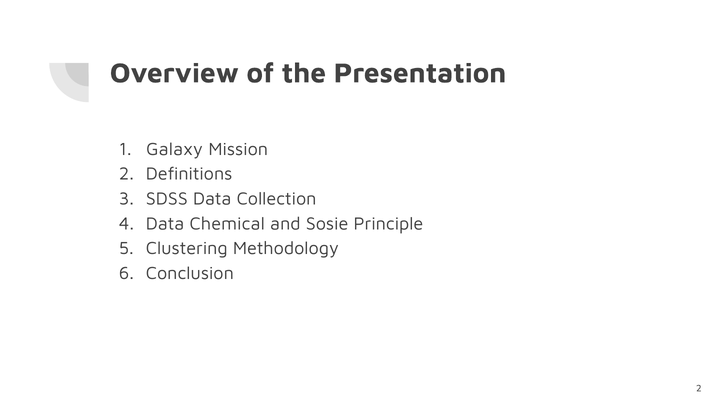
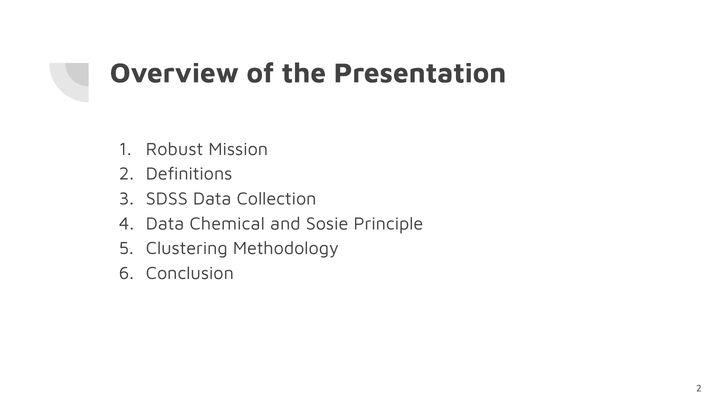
Galaxy: Galaxy -> Robust
